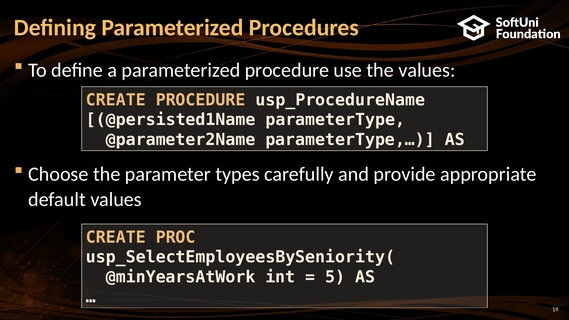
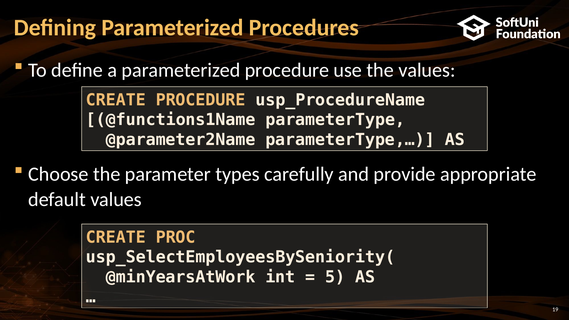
@persisted1Name: @persisted1Name -> @functions1Name
